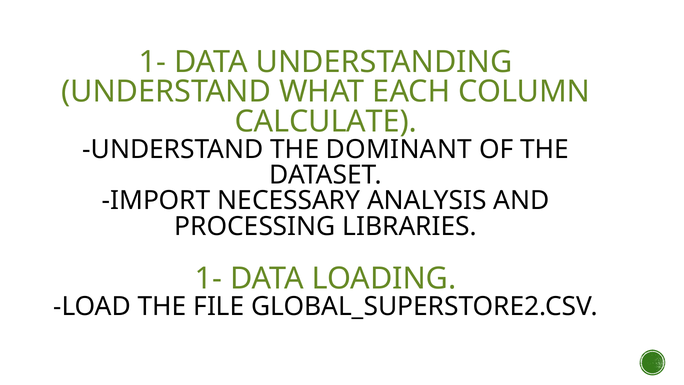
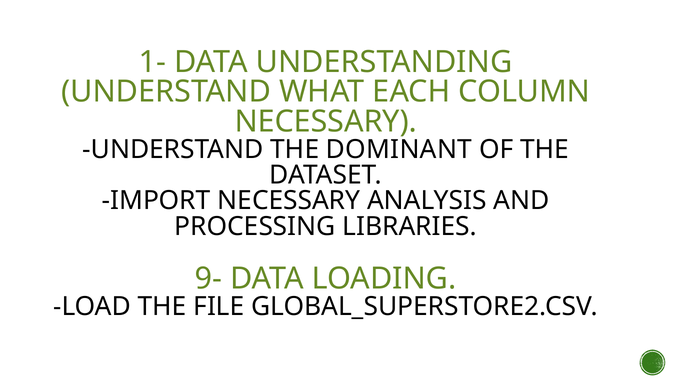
CALCULATE at (326, 122): CALCULATE -> NECESSARY
1- at (209, 279): 1- -> 9-
